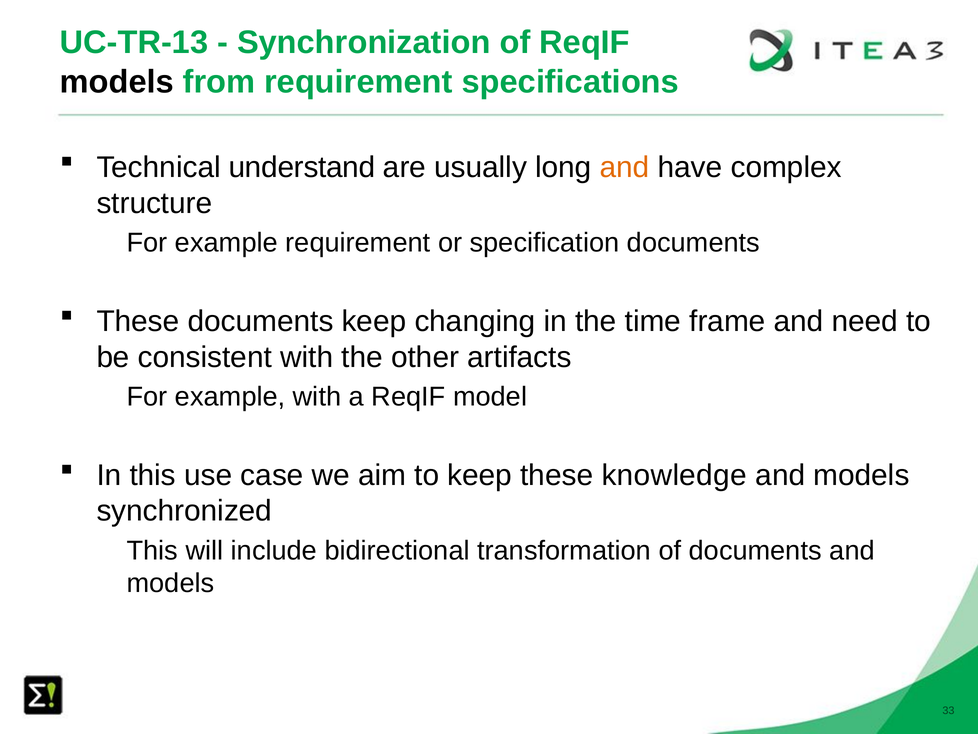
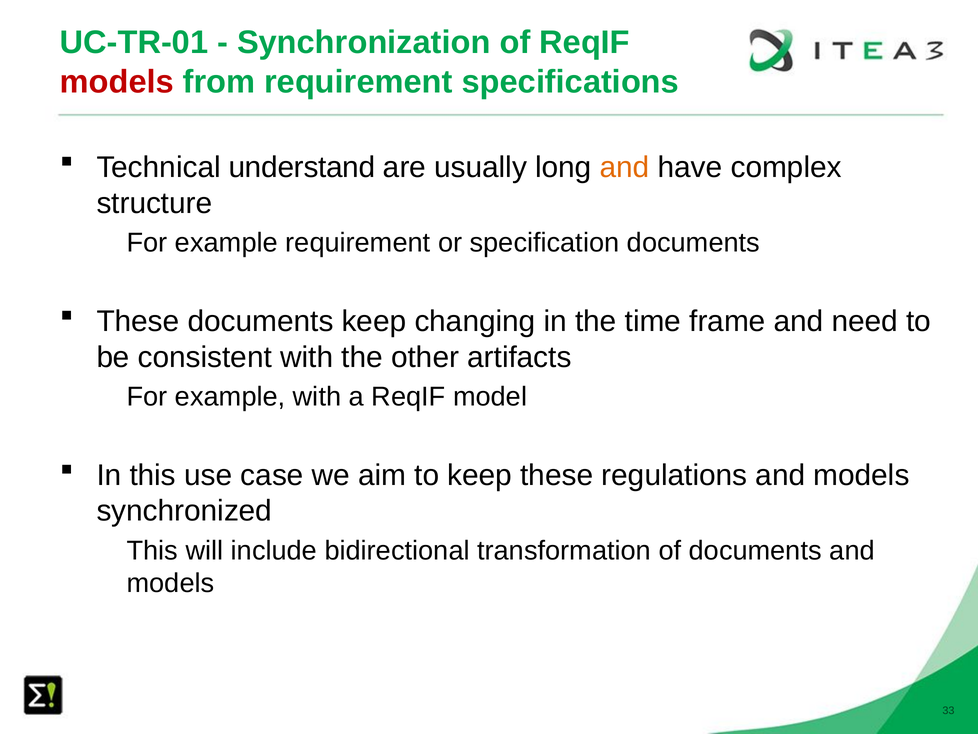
UC-TR-13: UC-TR-13 -> UC-TR-01
models at (117, 82) colour: black -> red
knowledge: knowledge -> regulations
